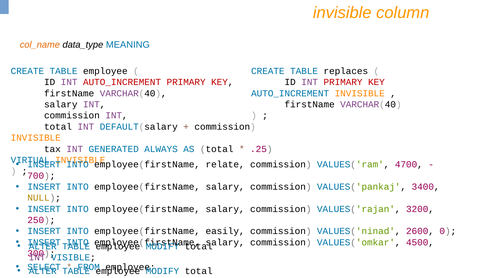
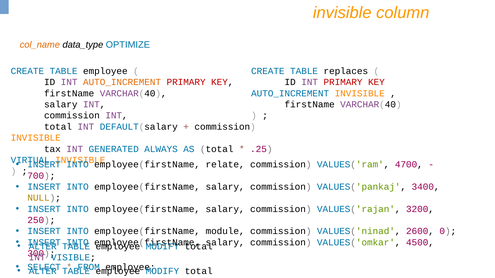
MEANING: MEANING -> OPTIMIZE
AUTO_INCREMENT at (122, 82) colour: red -> orange
easily: easily -> module
